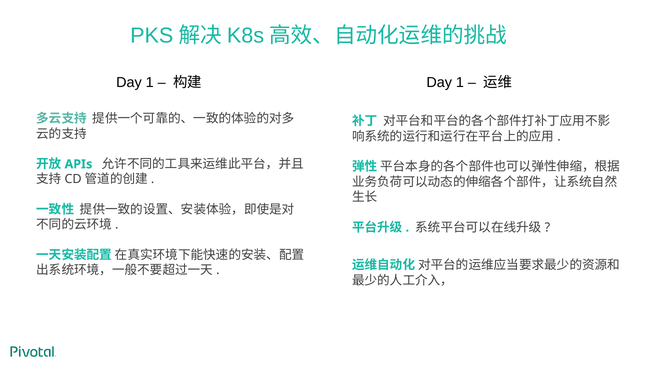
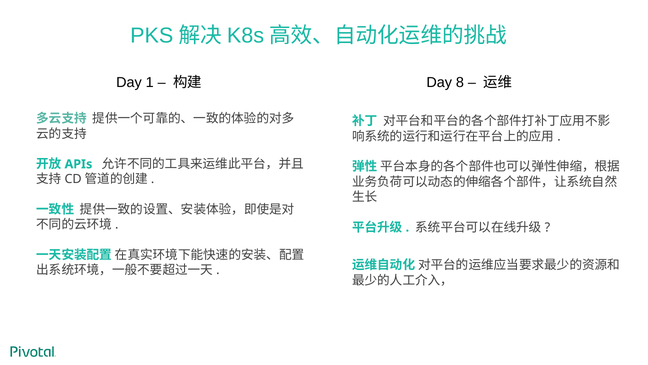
1 at (460, 82): 1 -> 8
